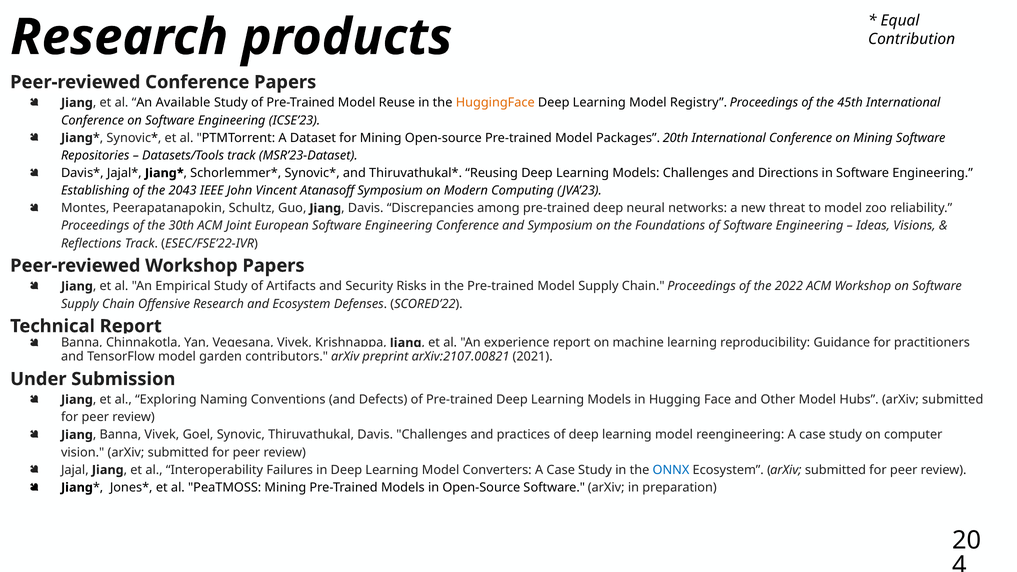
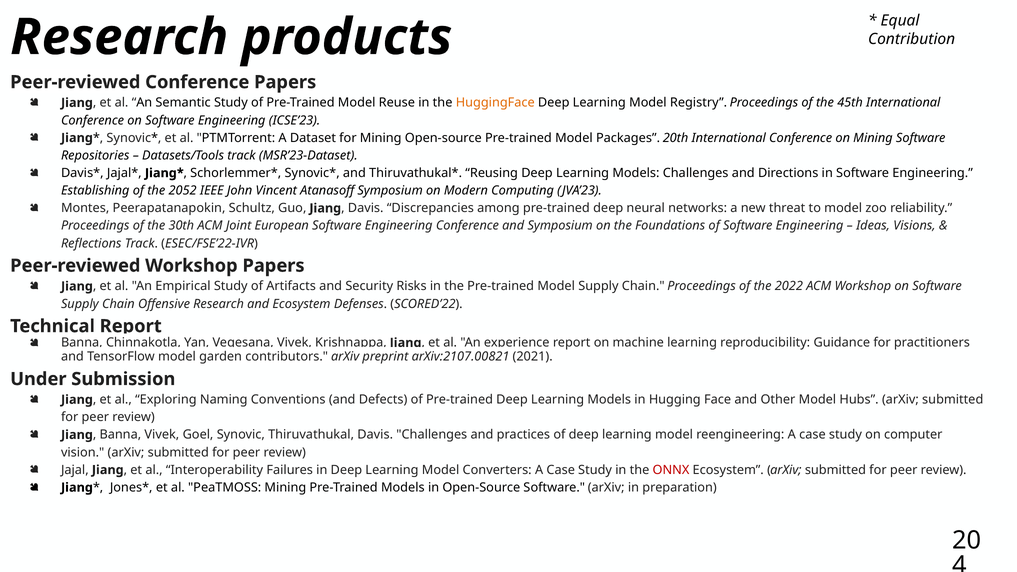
Available: Available -> Semantic
2043: 2043 -> 2052
ONNX colour: blue -> red
